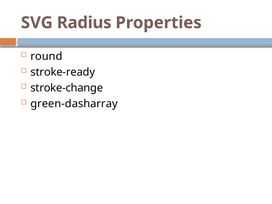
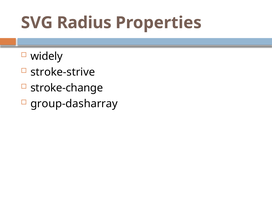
round: round -> widely
stroke-ready: stroke-ready -> stroke-strive
green-dasharray: green-dasharray -> group-dasharray
